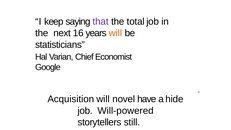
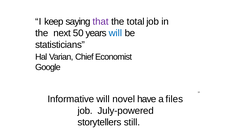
16: 16 -> 50
will at (115, 33) colour: orange -> blue
Acquisition: Acquisition -> Informative
hide: hide -> files
Will-powered: Will-powered -> July-powered
